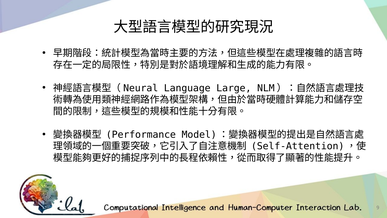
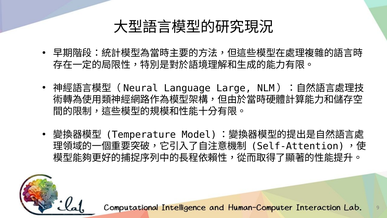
Performance: Performance -> Temperature
